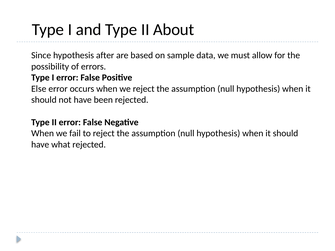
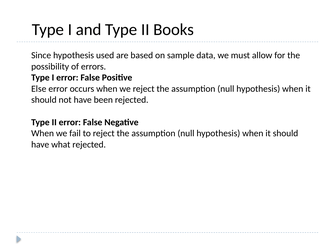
About: About -> Books
after: after -> used
